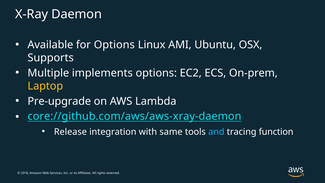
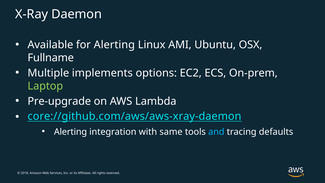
for Options: Options -> Alerting
Supports: Supports -> Fullname
Laptop colour: yellow -> light green
Release at (70, 132): Release -> Alerting
function: function -> defaults
